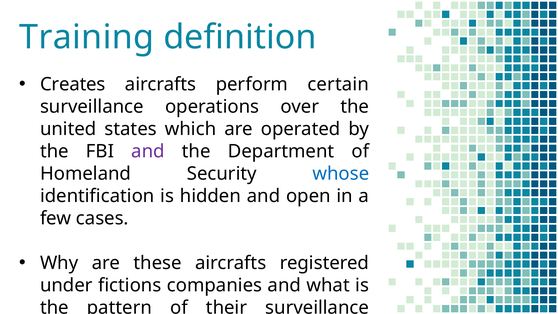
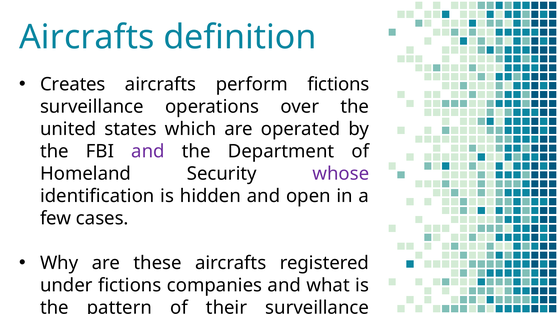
Training at (87, 37): Training -> Aircrafts
perform certain: certain -> fictions
whose colour: blue -> purple
